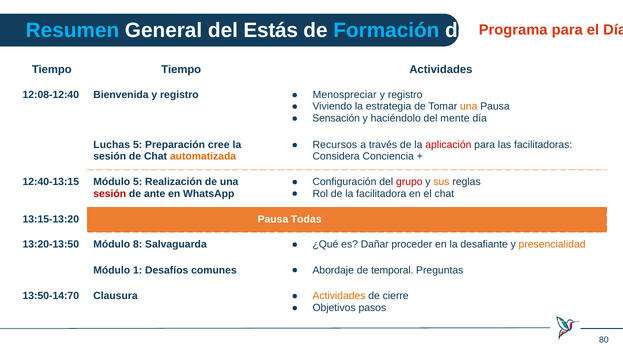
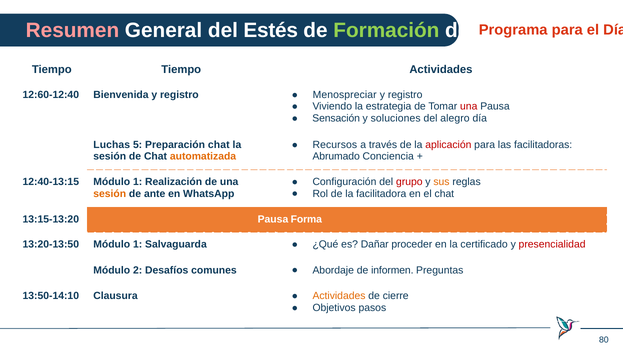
Resumen colour: light blue -> pink
Estás: Estás -> Estés
Formación colour: light blue -> light green
12:08-12:40: 12:08-12:40 -> 12:60-12:40
una at (469, 107) colour: orange -> red
haciéndolo: haciéndolo -> soluciones
mente: mente -> alegro
Preparación cree: cree -> chat
Considera: Considera -> Abrumado
12:40-13:15 Módulo 5: 5 -> 1
sesión at (110, 194) colour: red -> orange
Todas: Todas -> Forma
13:20-13:50 Módulo 8: 8 -> 1
desafiante: desafiante -> certificado
presencialidad colour: orange -> red
Módulo 1: 1 -> 2
temporal: temporal -> informen
13:50-14:70: 13:50-14:70 -> 13:50-14:10
